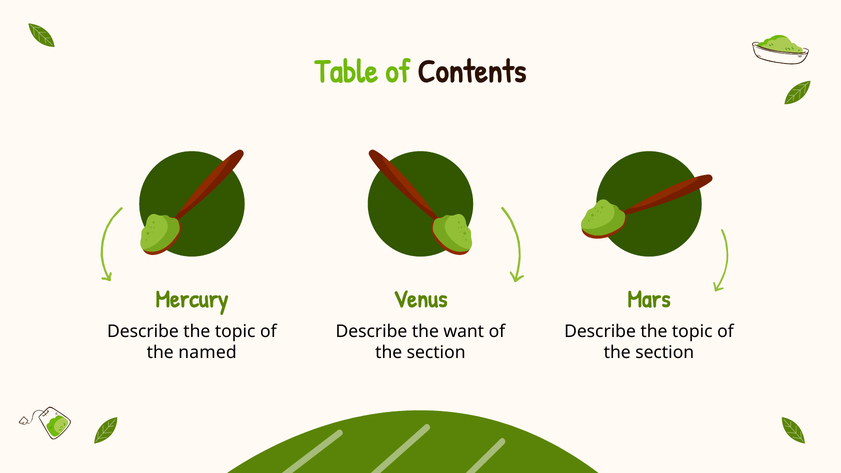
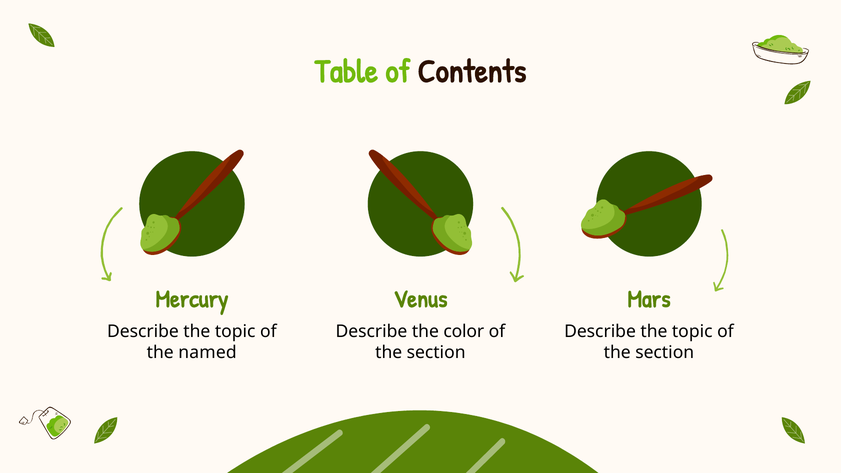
want: want -> color
